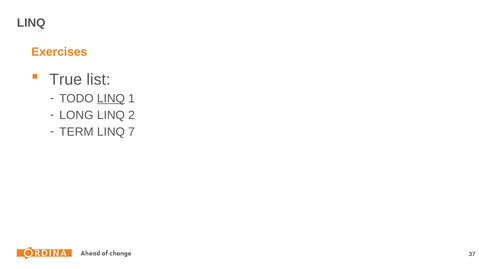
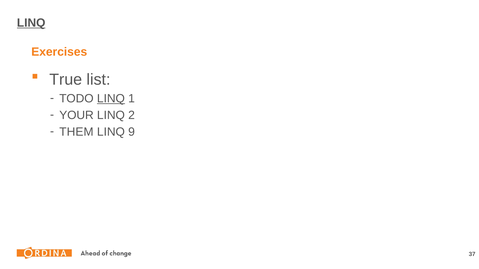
LINQ at (31, 23) underline: none -> present
LONG: LONG -> YOUR
TERM: TERM -> THEM
7: 7 -> 9
